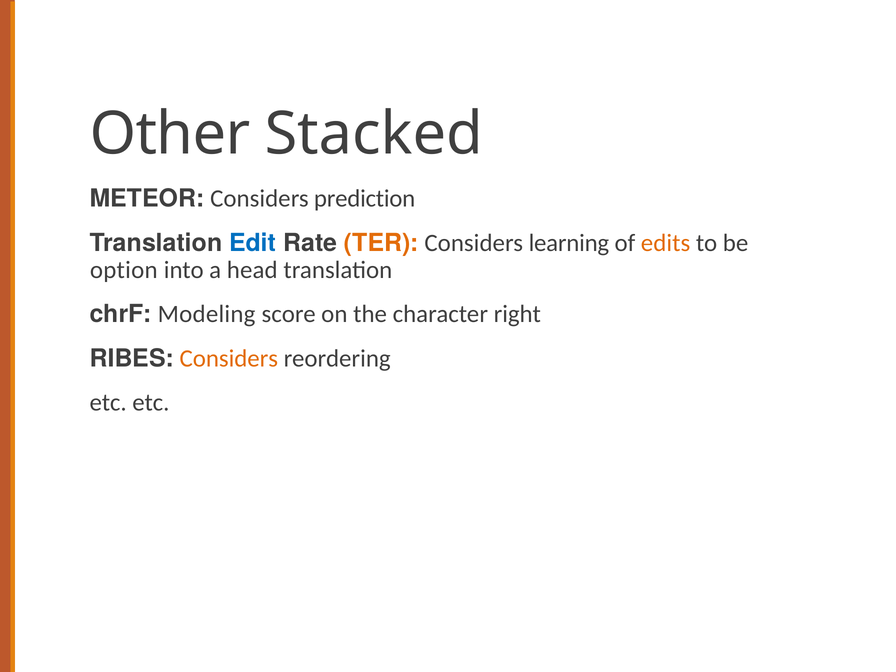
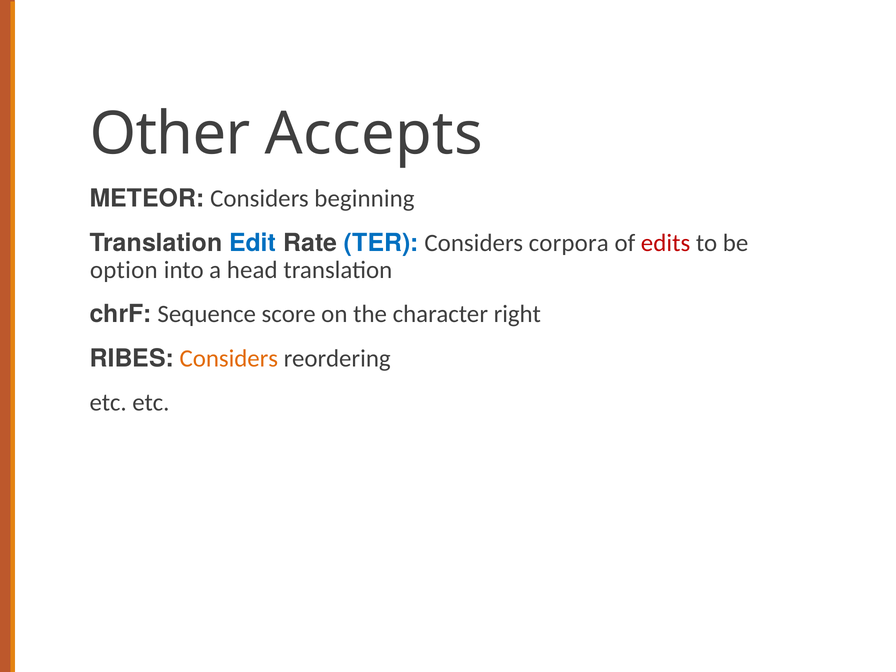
Stacked: Stacked -> Accepts
prediction: prediction -> beginning
TER colour: orange -> blue
learning: learning -> corpora
edits colour: orange -> red
Modeling: Modeling -> Sequence
